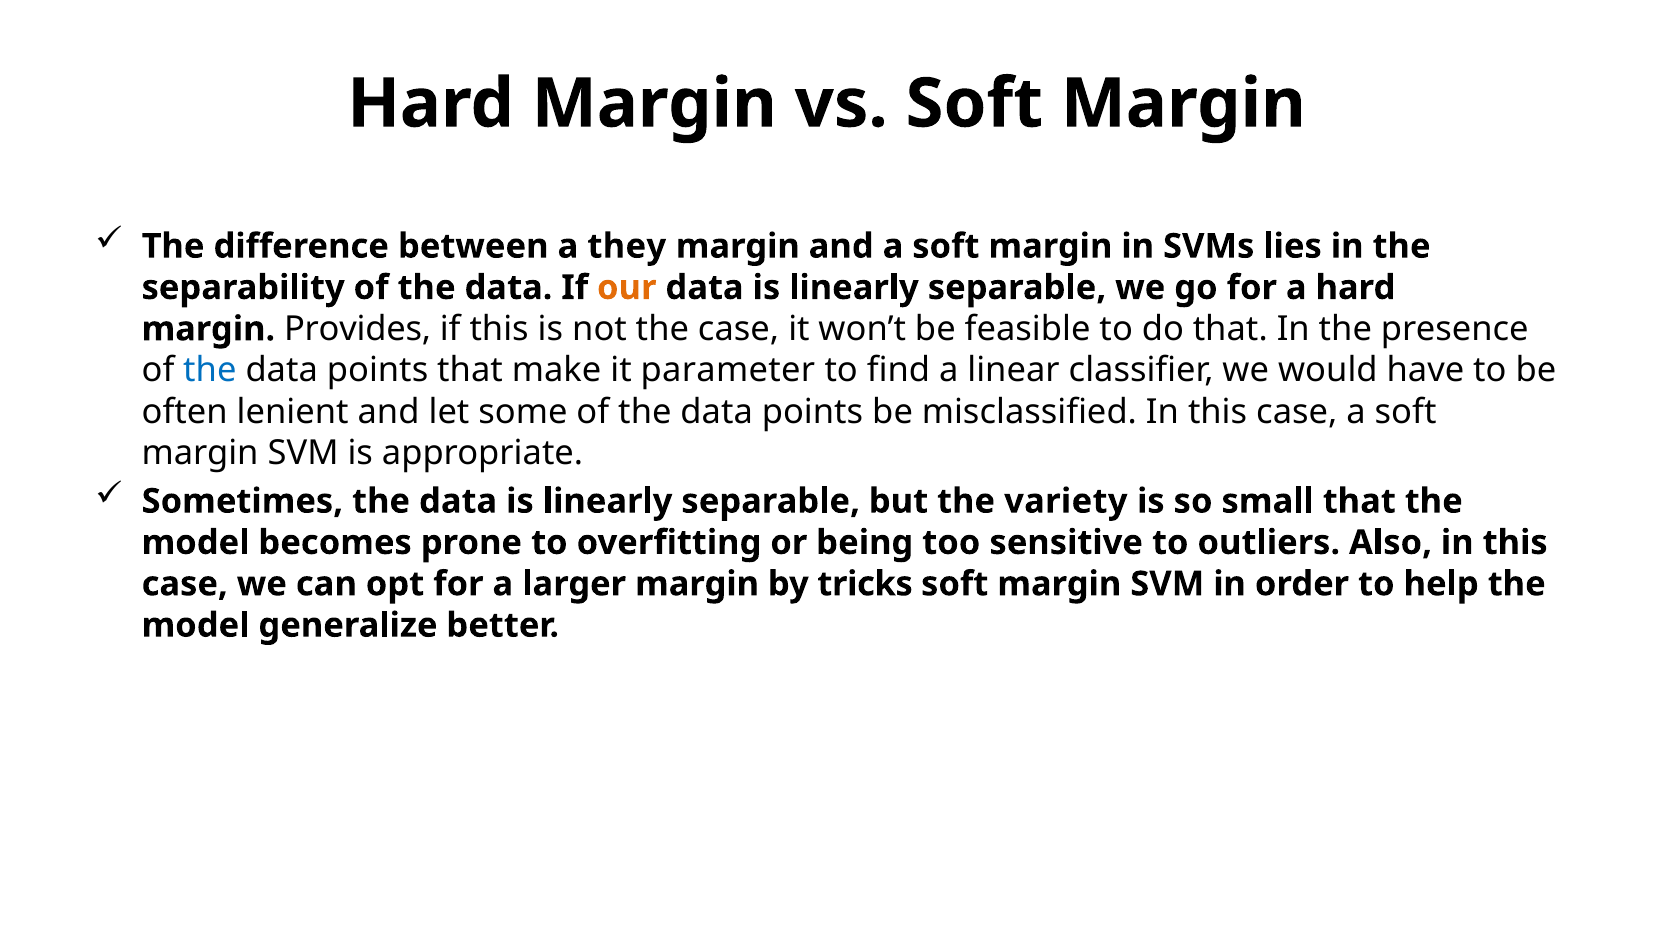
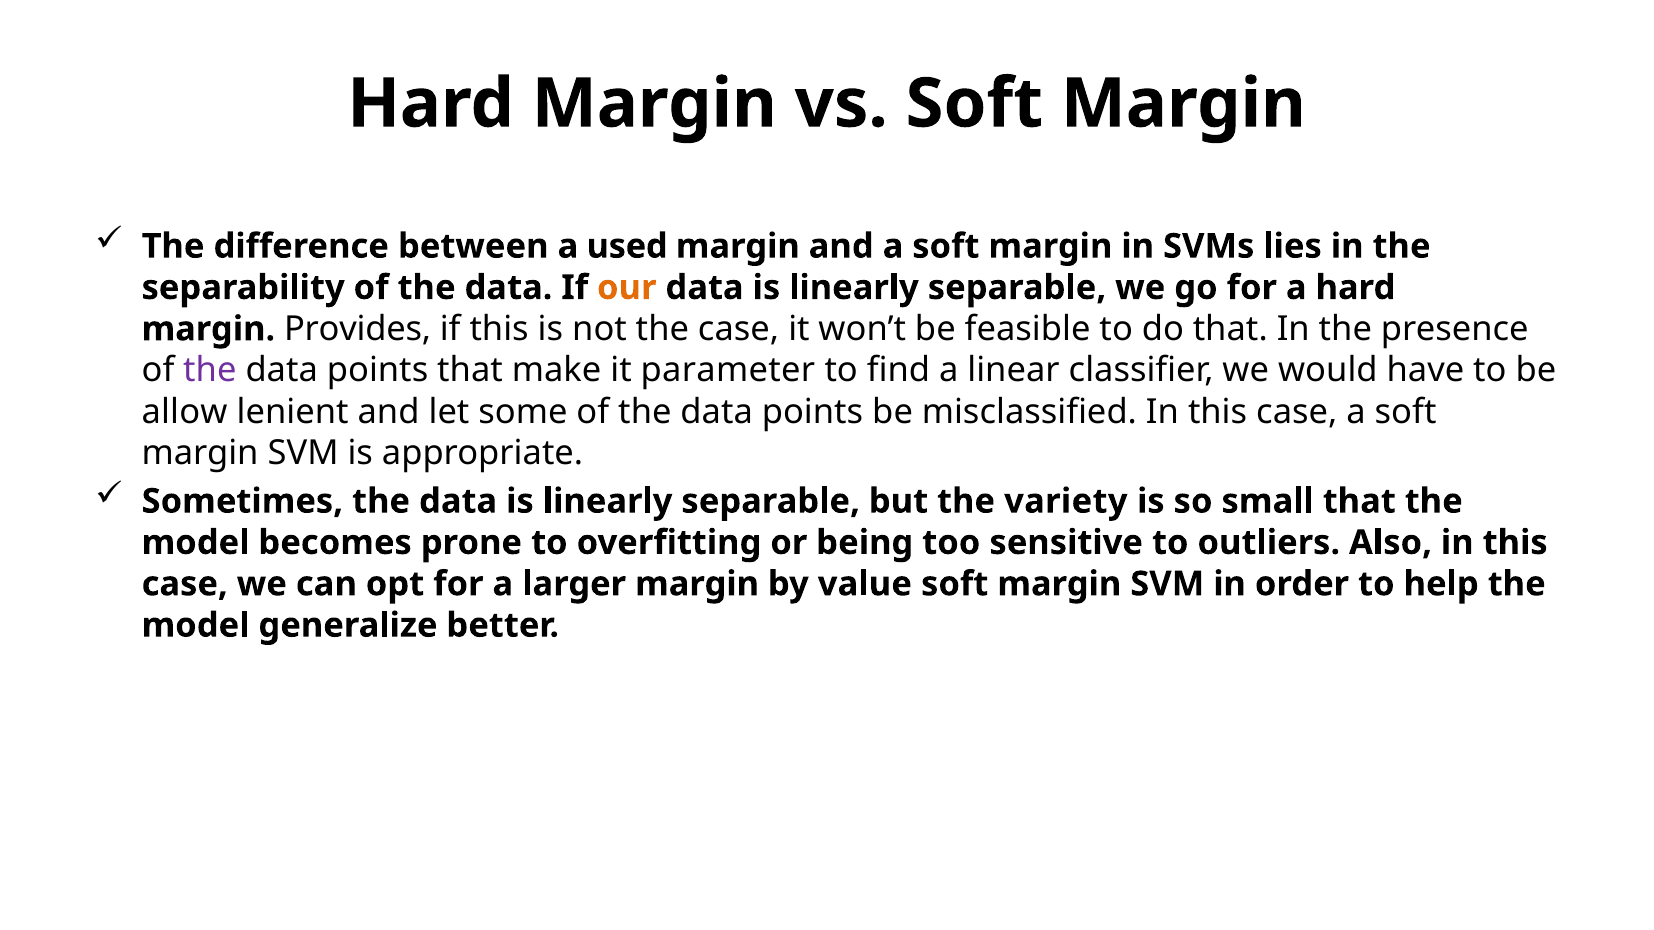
they: they -> used
the at (210, 370) colour: blue -> purple
often: often -> allow
tricks: tricks -> value
